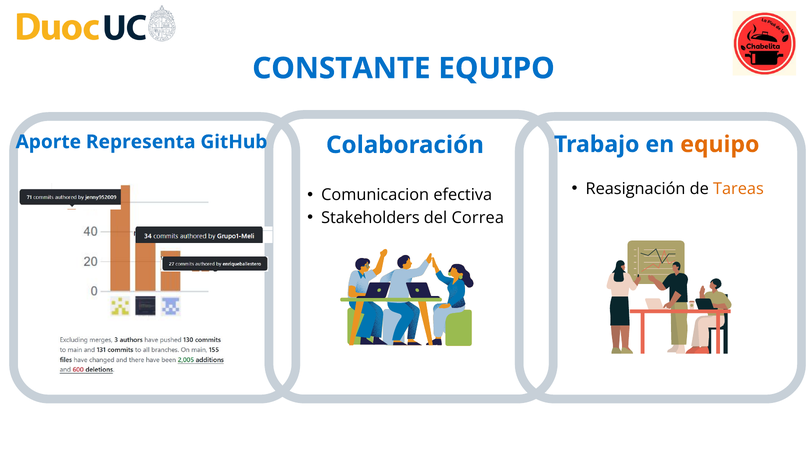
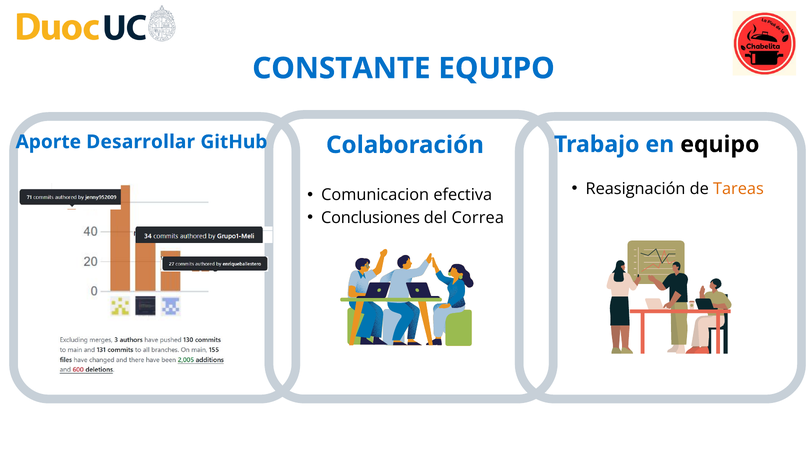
Representa: Representa -> Desarrollar
equipo at (720, 144) colour: orange -> black
Stakeholders: Stakeholders -> Conclusiones
